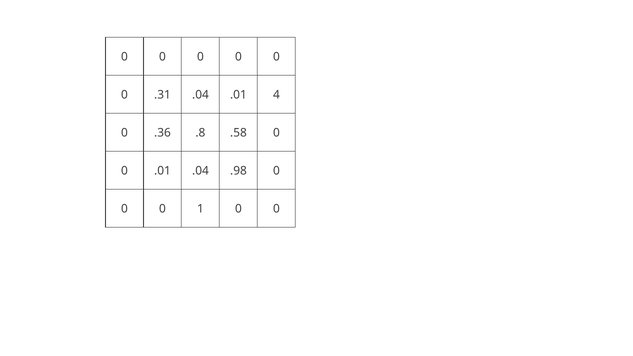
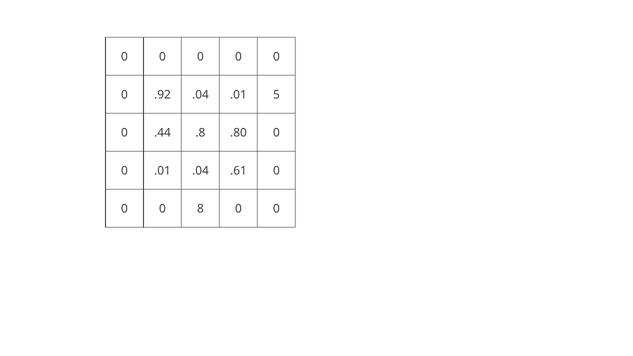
.31: .31 -> .92
4: 4 -> 5
.36: .36 -> .44
.58: .58 -> .80
.98: .98 -> .61
1: 1 -> 8
